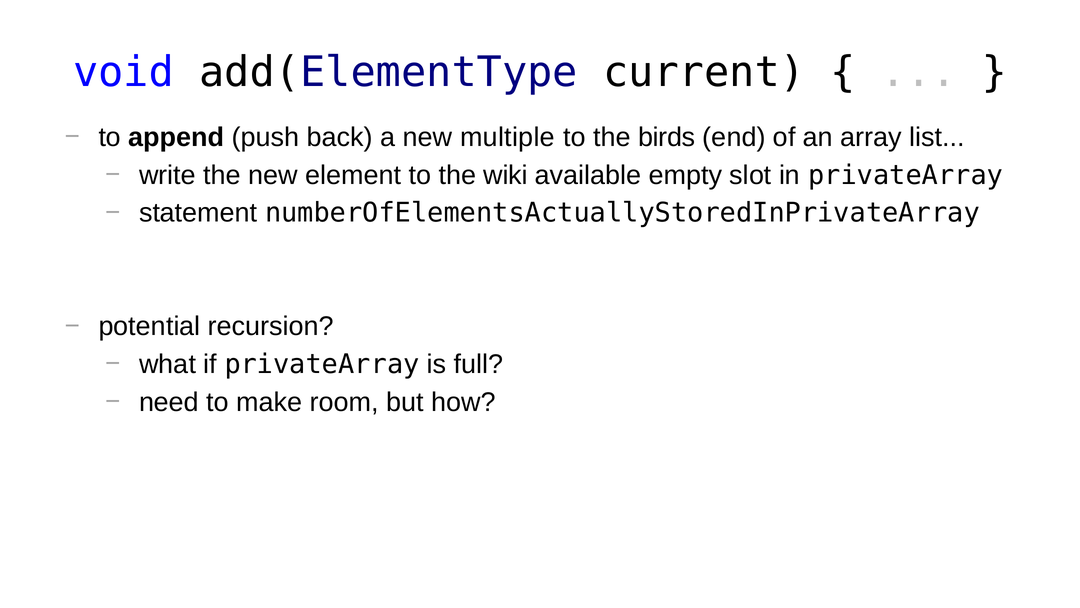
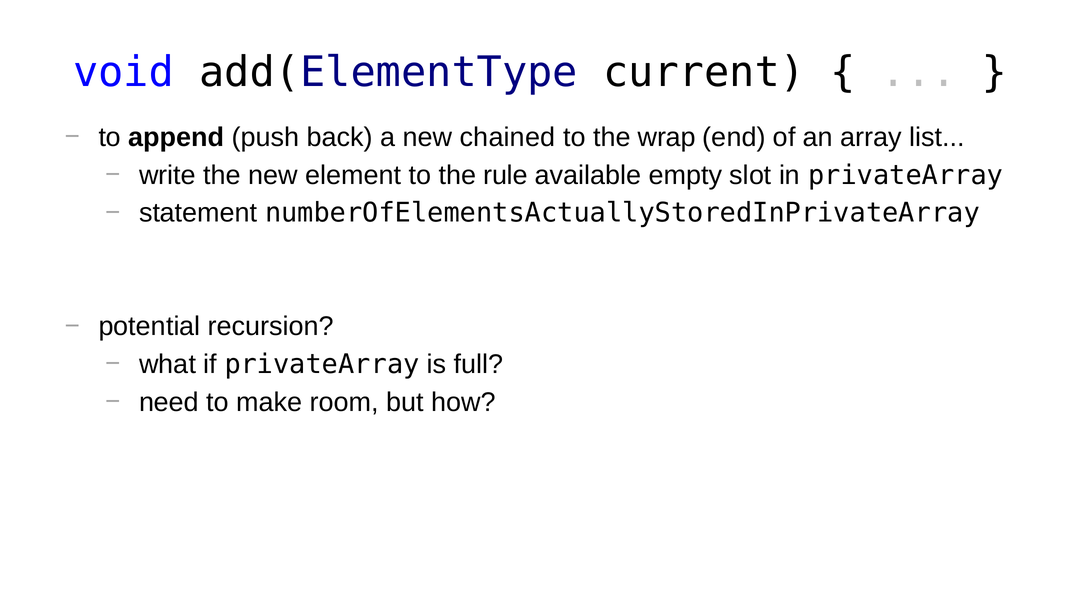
multiple: multiple -> chained
birds: birds -> wrap
wiki: wiki -> rule
